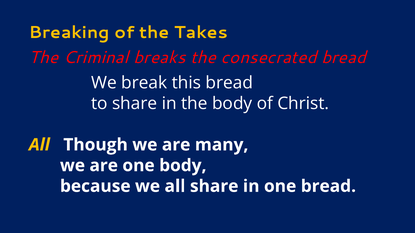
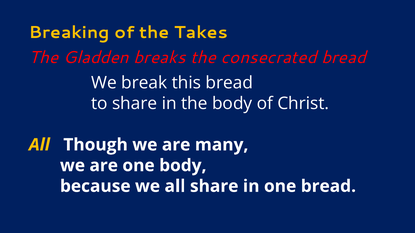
Criminal: Criminal -> Gladden
